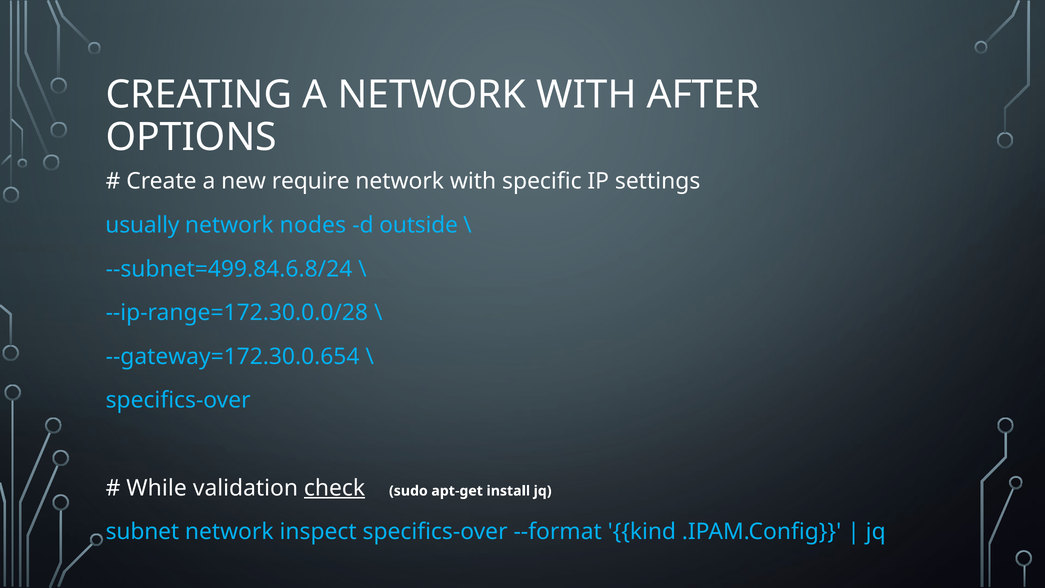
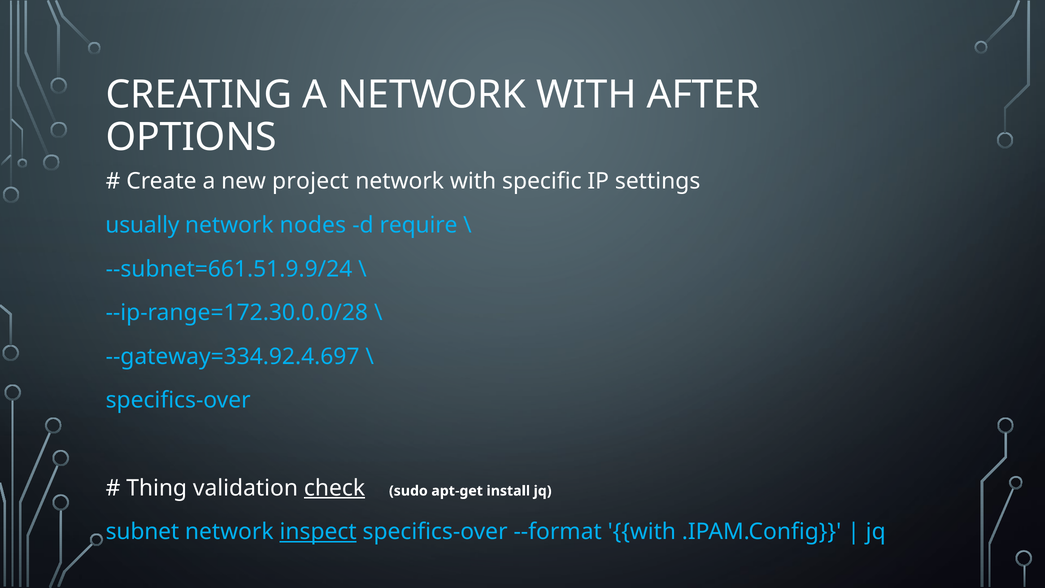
require: require -> project
outside: outside -> require
--subnet=499.84.6.8/24: --subnet=499.84.6.8/24 -> --subnet=661.51.9.9/24
--gateway=172.30.0.654: --gateway=172.30.0.654 -> --gateway=334.92.4.697
While: While -> Thing
inspect underline: none -> present
--format kind: kind -> with
